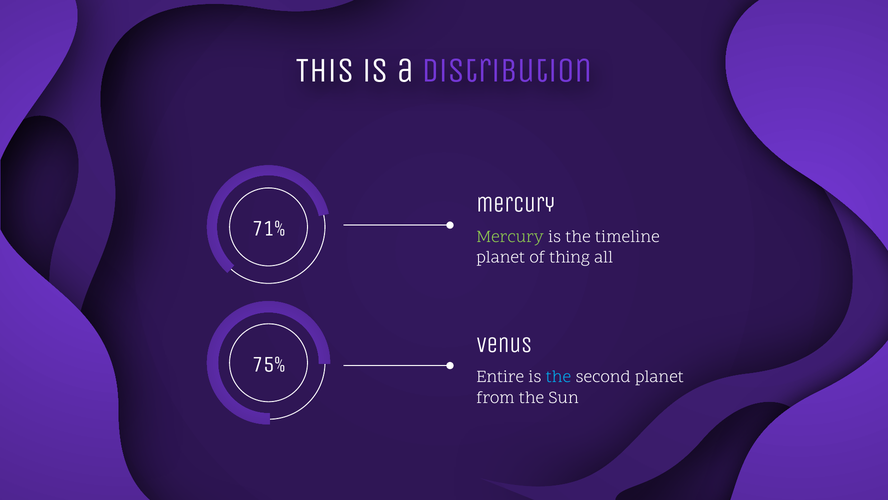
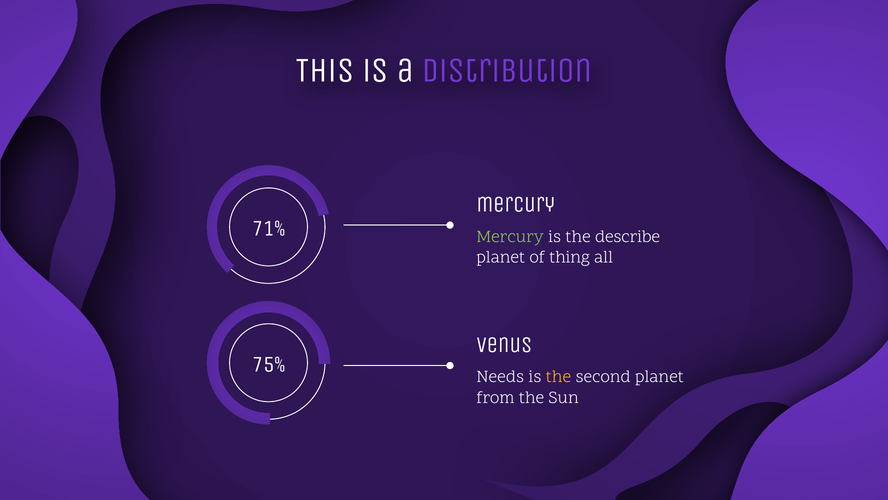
timeline: timeline -> describe
Entire: Entire -> Needs
the at (558, 376) colour: light blue -> yellow
